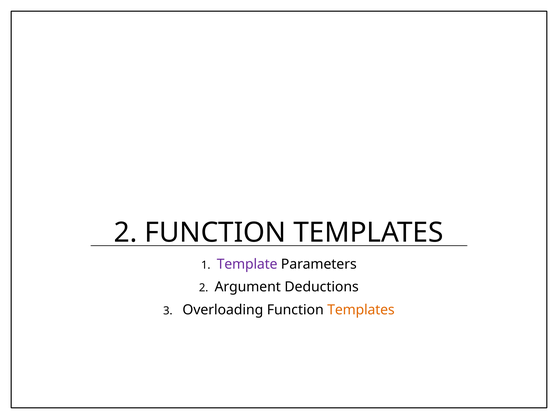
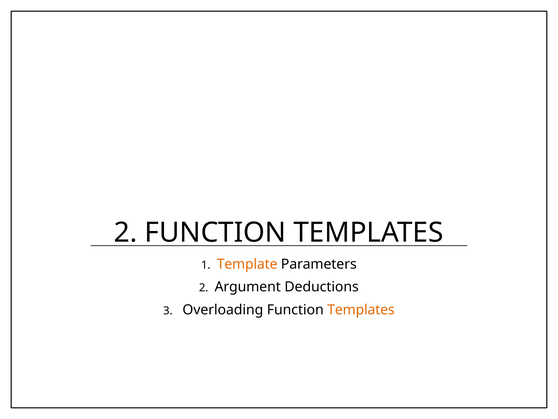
Template colour: purple -> orange
